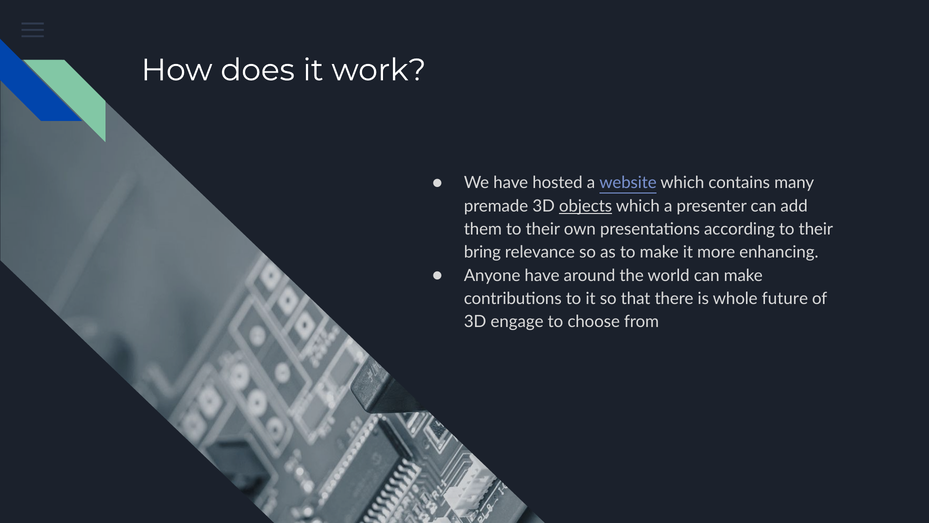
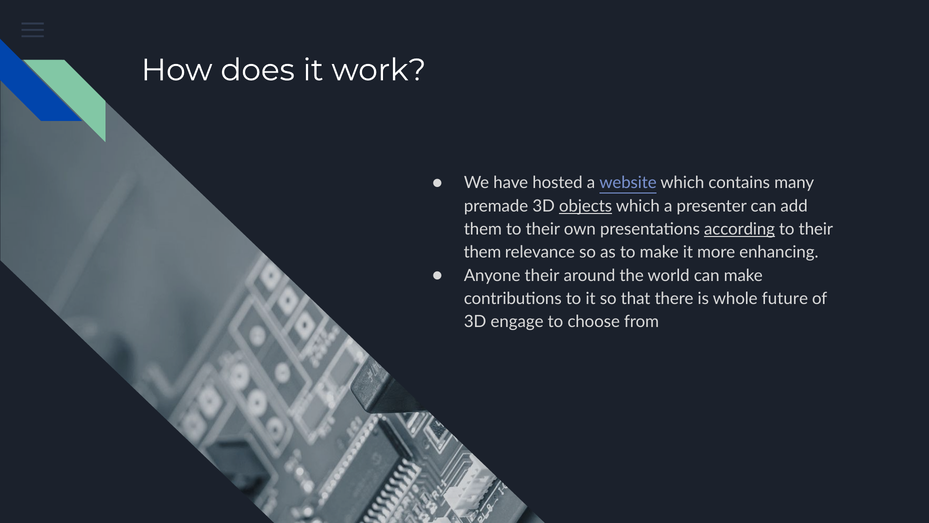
according underline: none -> present
bring at (482, 252): bring -> them
Anyone have: have -> their
